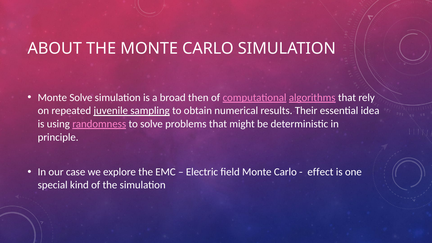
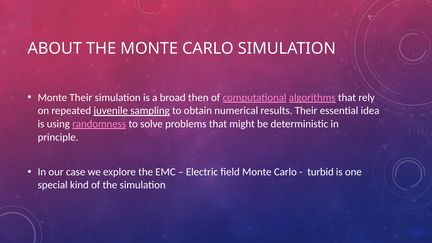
Monte Solve: Solve -> Their
effect: effect -> turbid
